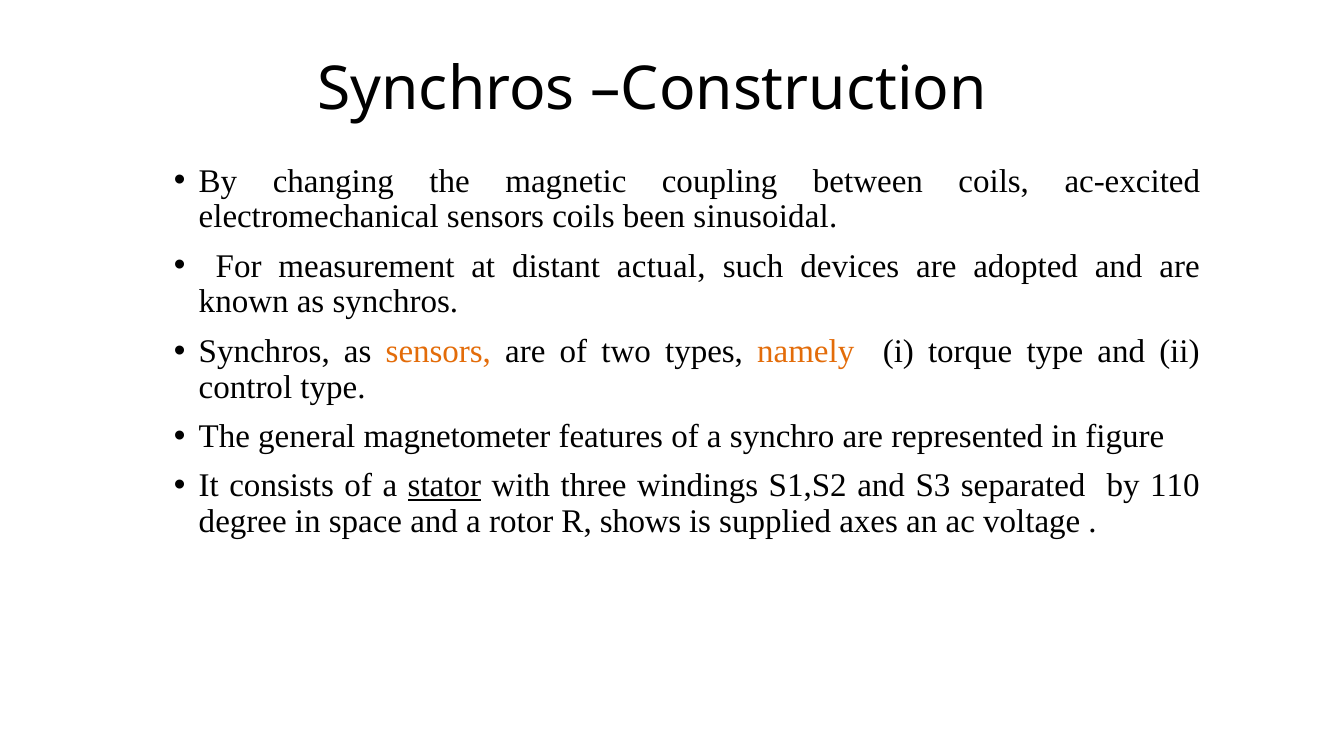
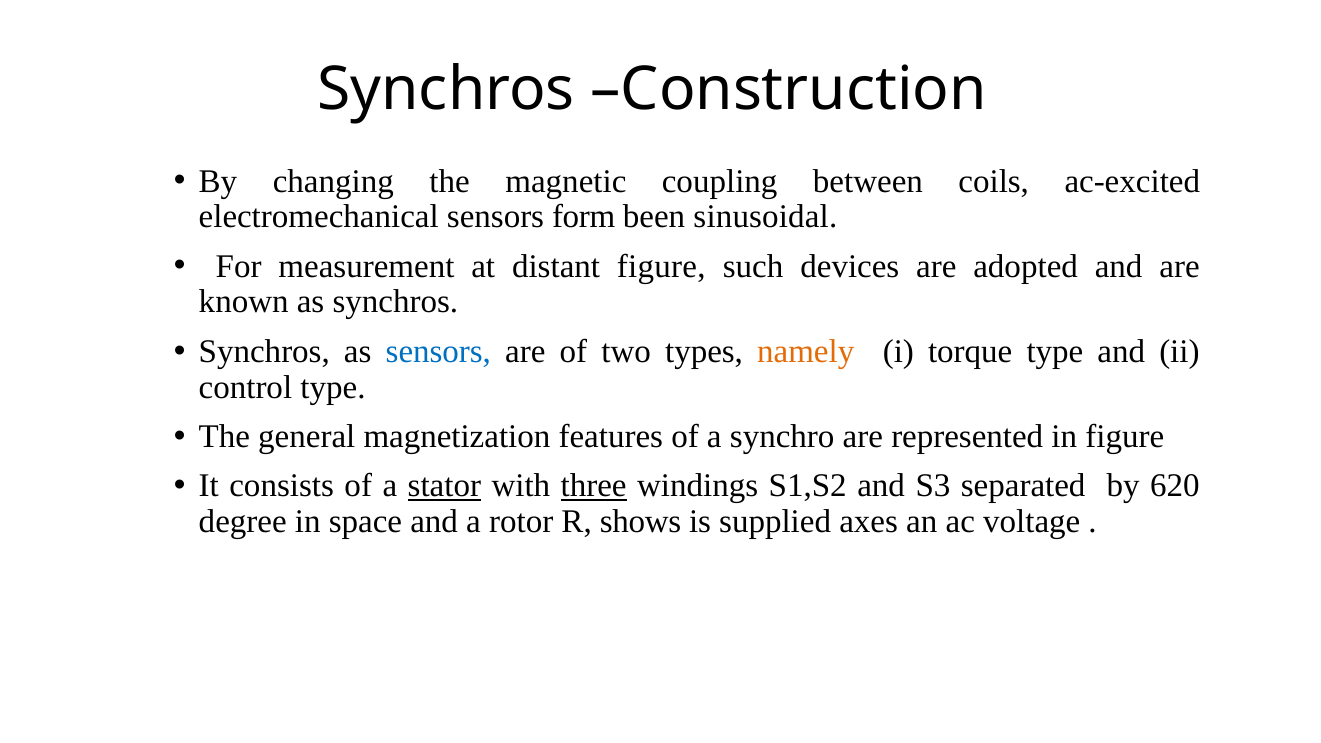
sensors coils: coils -> form
distant actual: actual -> figure
sensors at (438, 351) colour: orange -> blue
magnetometer: magnetometer -> magnetization
three underline: none -> present
110: 110 -> 620
